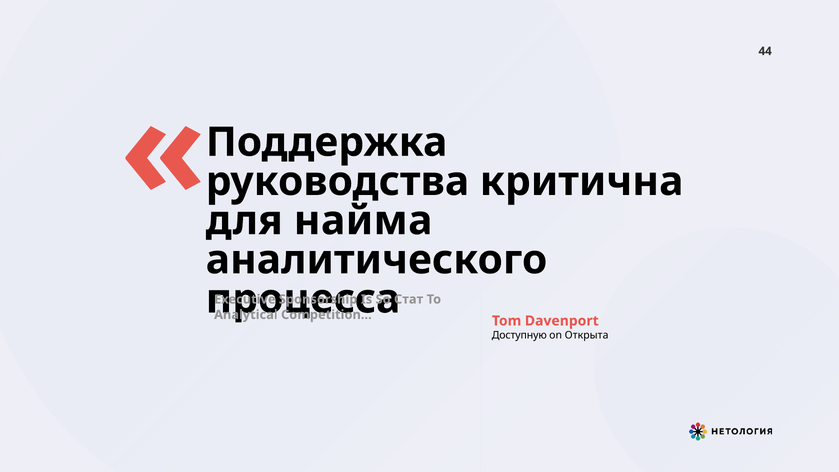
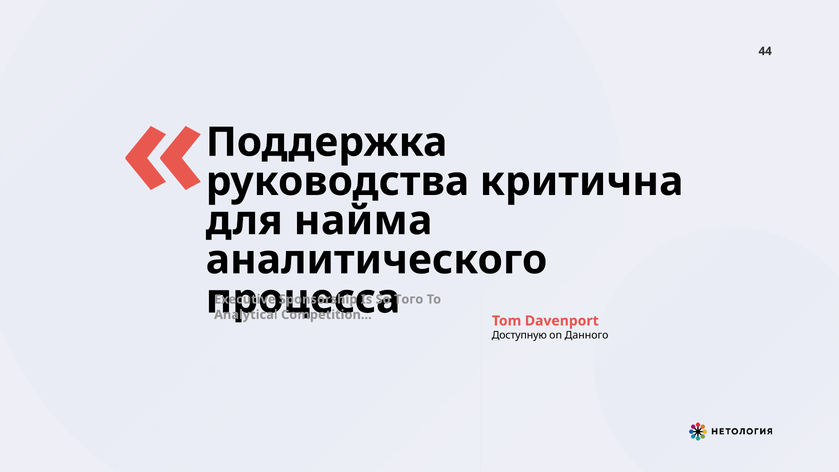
Стат: Стат -> Того
Открыта: Открыта -> Данного
